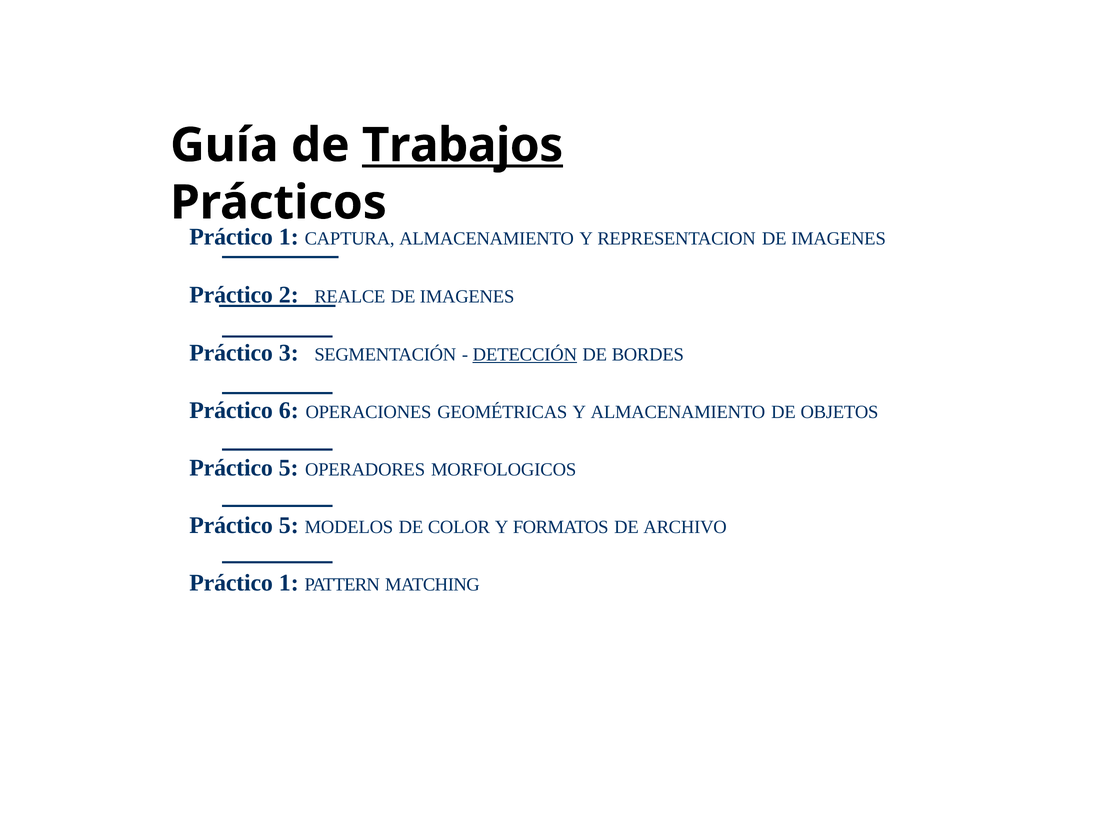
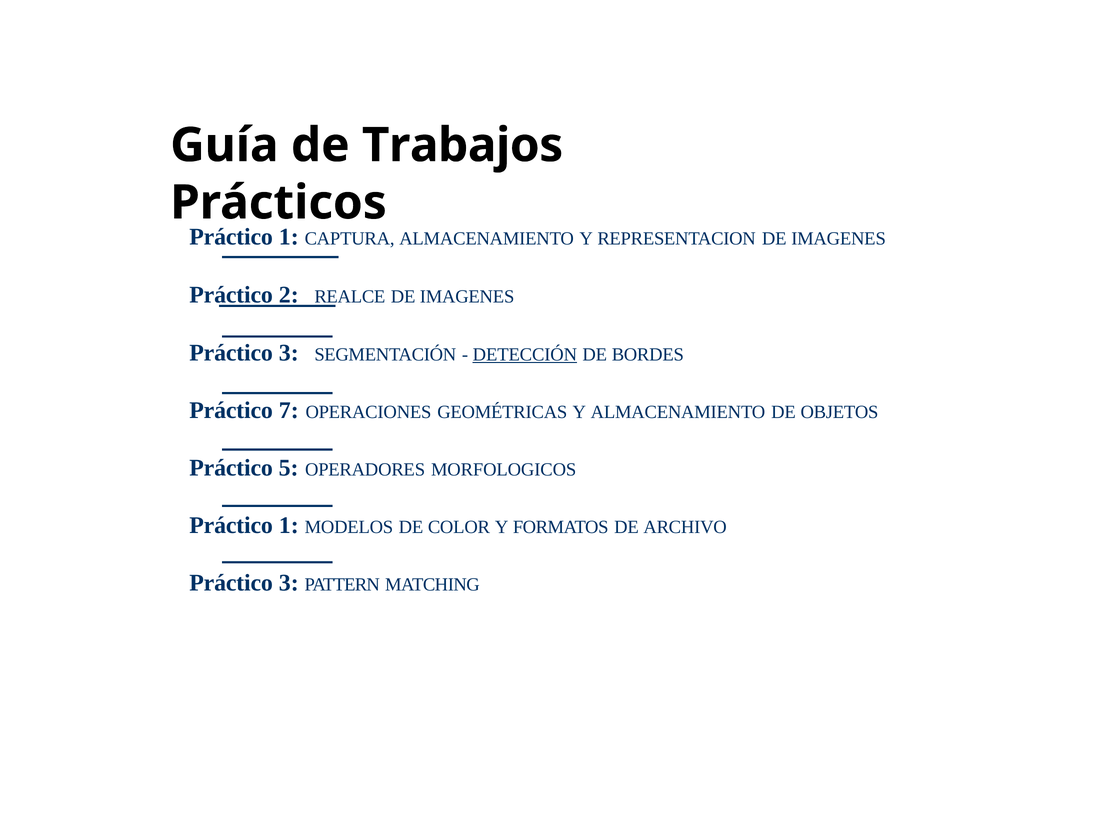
Trabajos underline: present -> none
6: 6 -> 7
5 at (289, 525): 5 -> 1
1 at (289, 583): 1 -> 3
